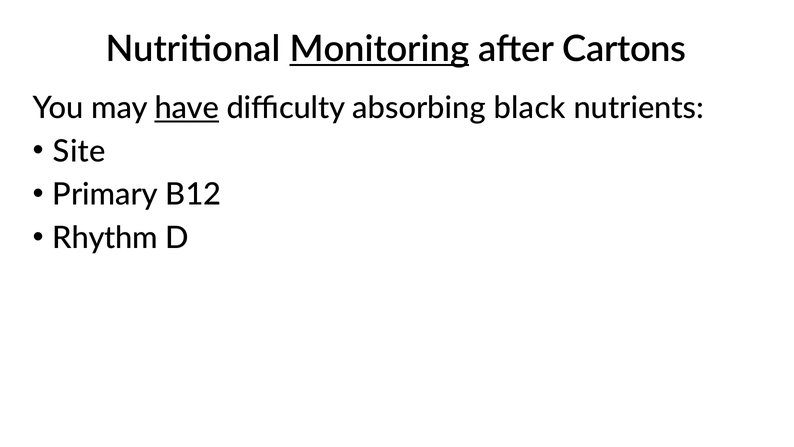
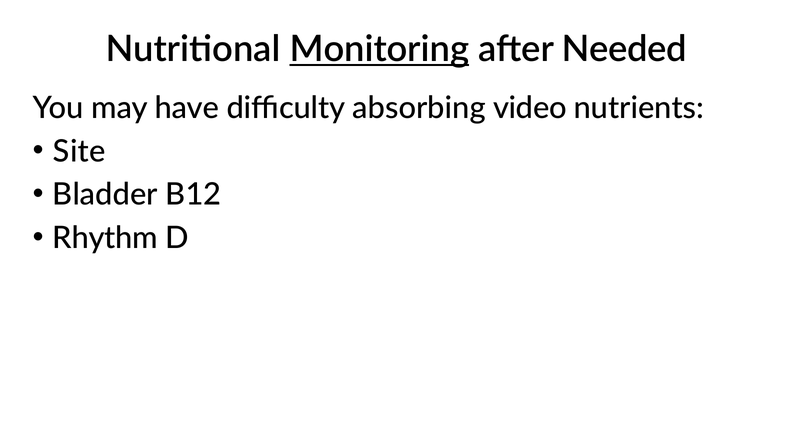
Cartons: Cartons -> Needed
have underline: present -> none
black: black -> video
Primary: Primary -> Bladder
